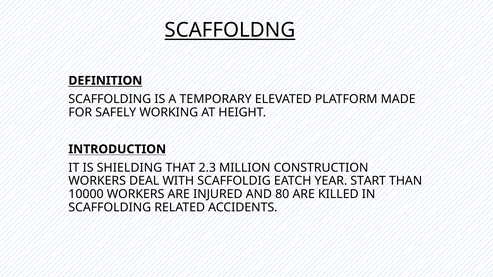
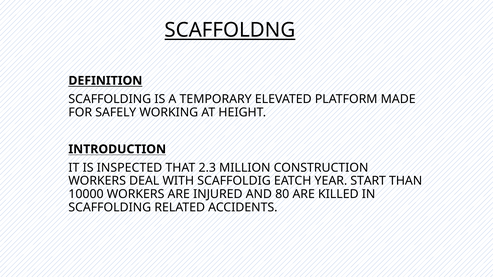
SHIELDING: SHIELDING -> INSPECTED
